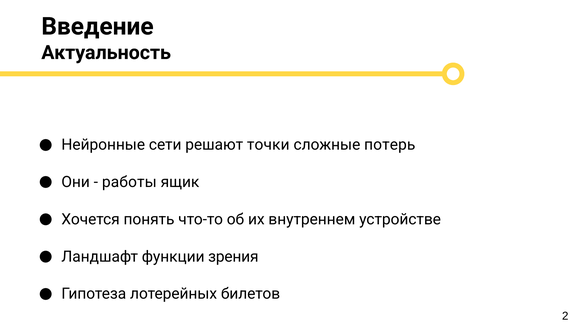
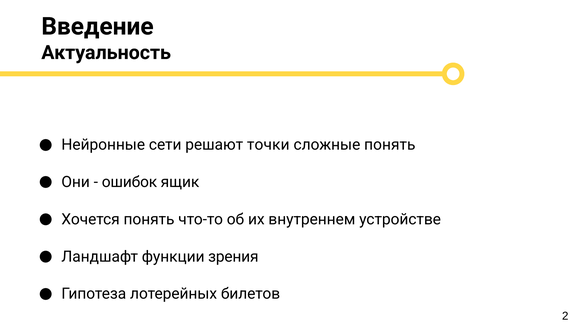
сложные потерь: потерь -> понять
работы: работы -> ошибок
